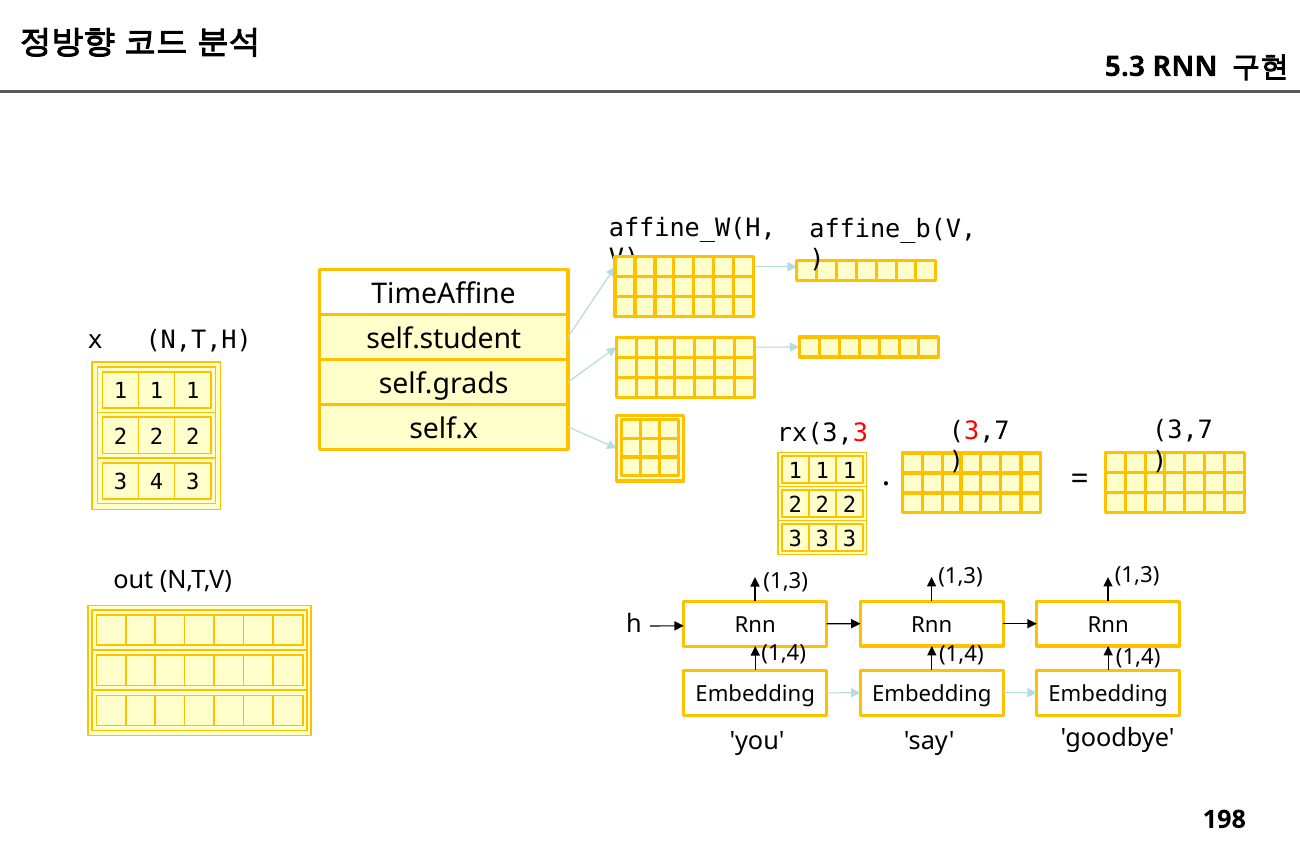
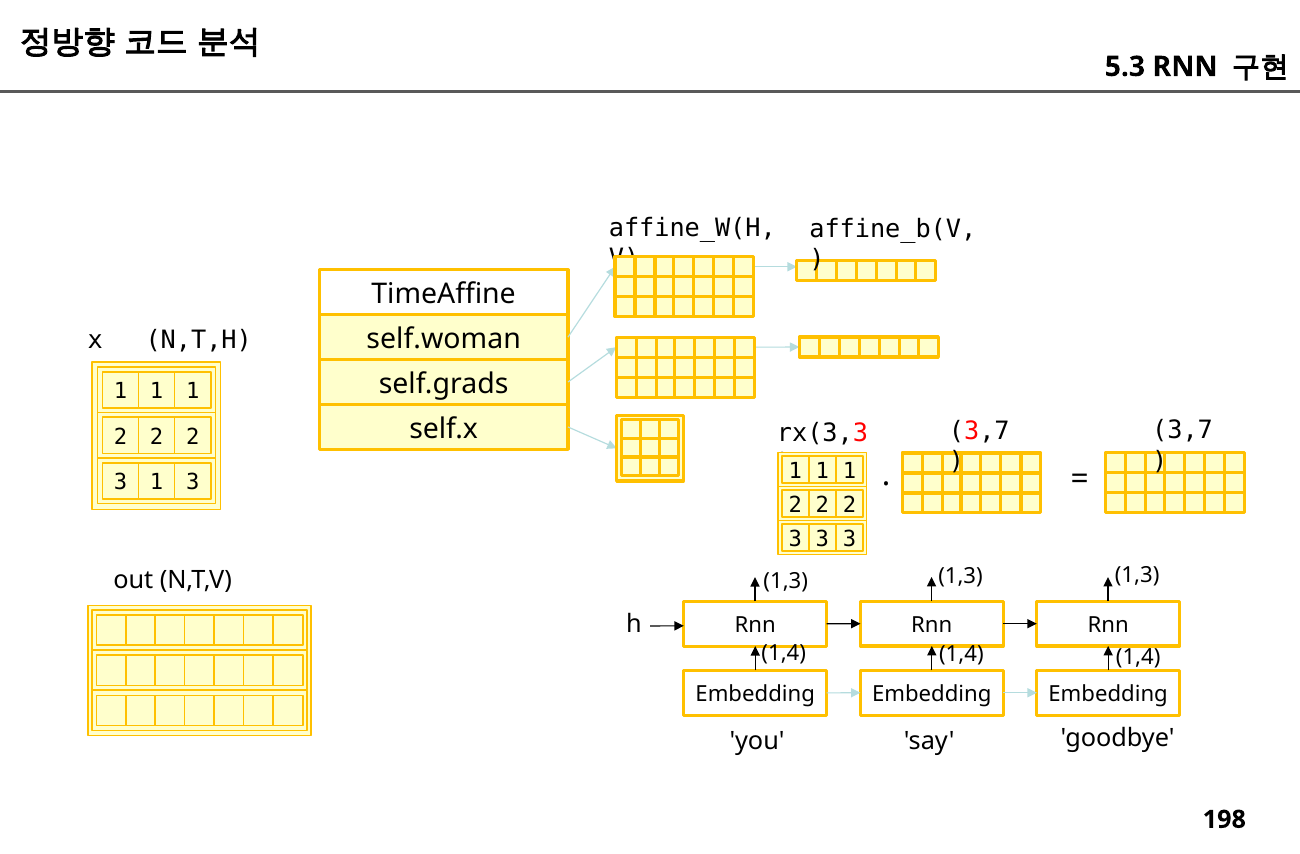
self.student: self.student -> self.woman
4 at (157, 482): 4 -> 1
